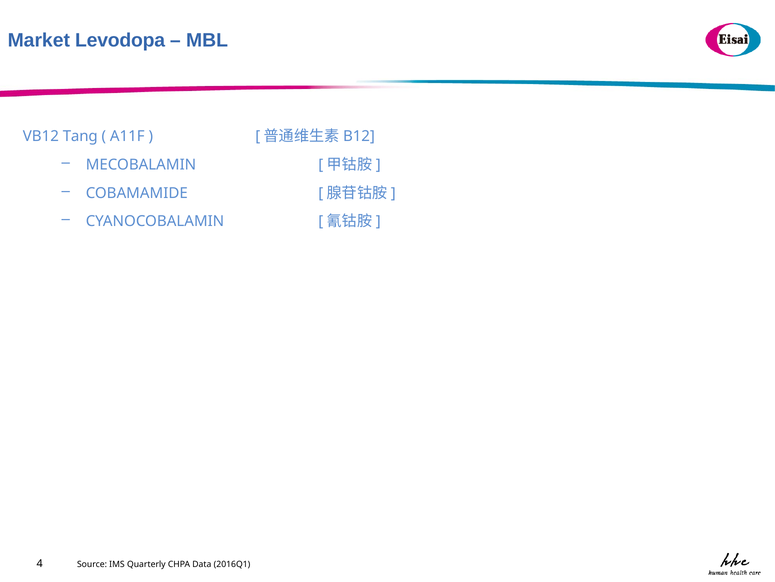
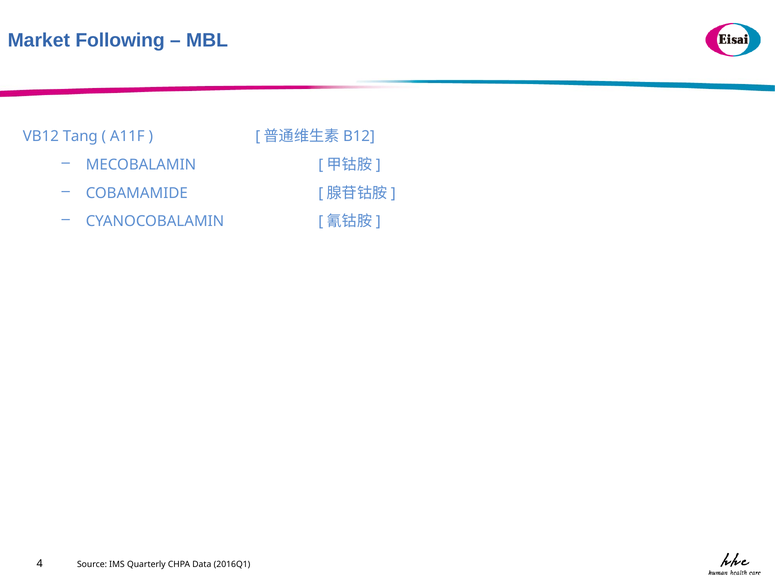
Levodopa: Levodopa -> Following
